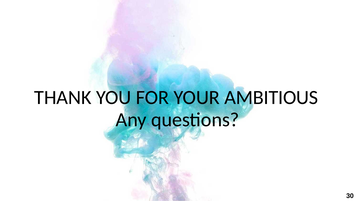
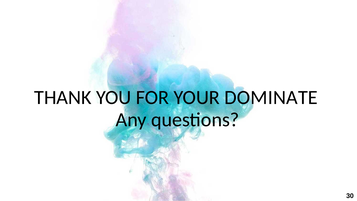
AMBITIOUS: AMBITIOUS -> DOMINATE
